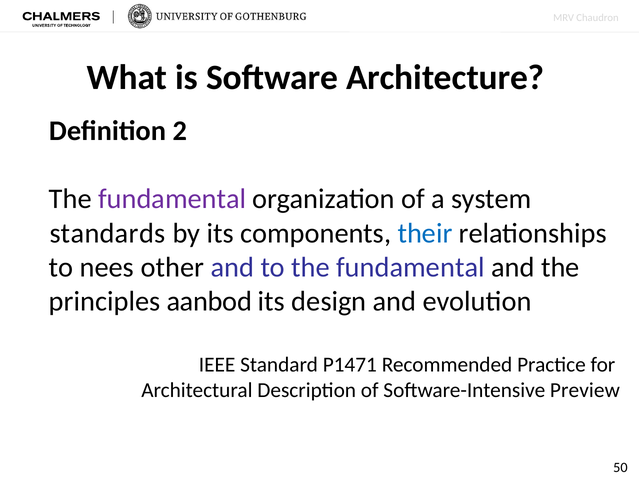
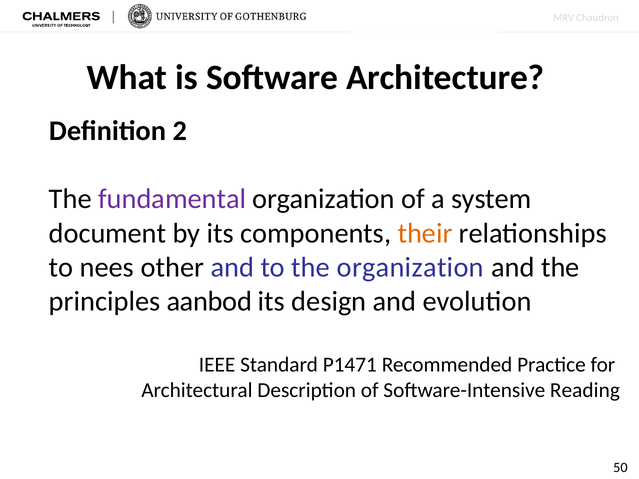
standards: standards -> document
their colour: blue -> orange
to the fundamental: fundamental -> organization
Preview: Preview -> Reading
